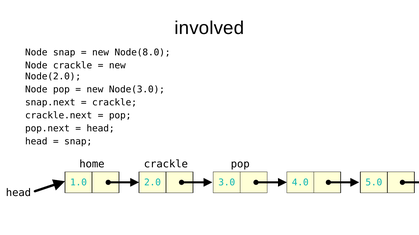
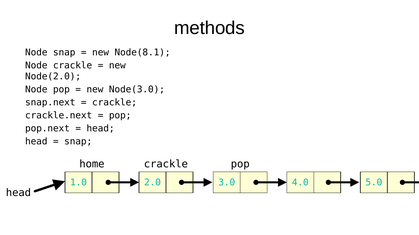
involved: involved -> methods
Node(8.0: Node(8.0 -> Node(8.1
